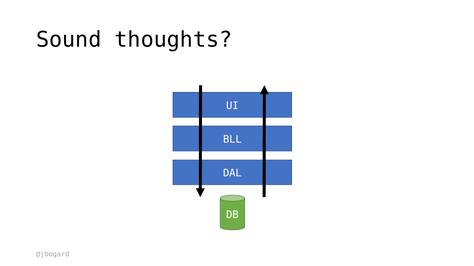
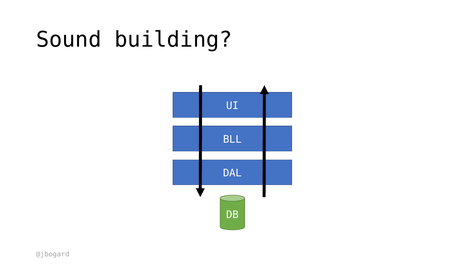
thoughts: thoughts -> building
